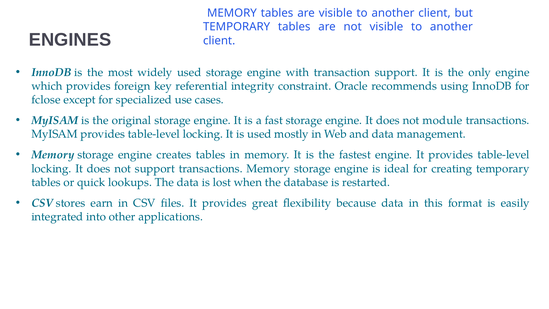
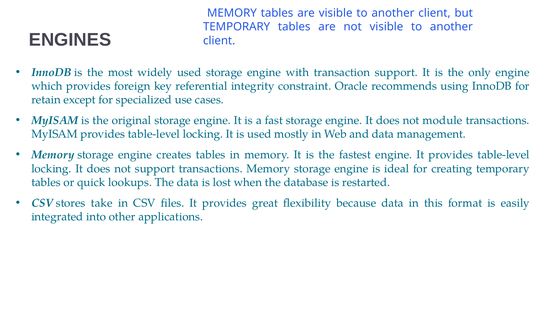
fclose: fclose -> retain
earn: earn -> take
